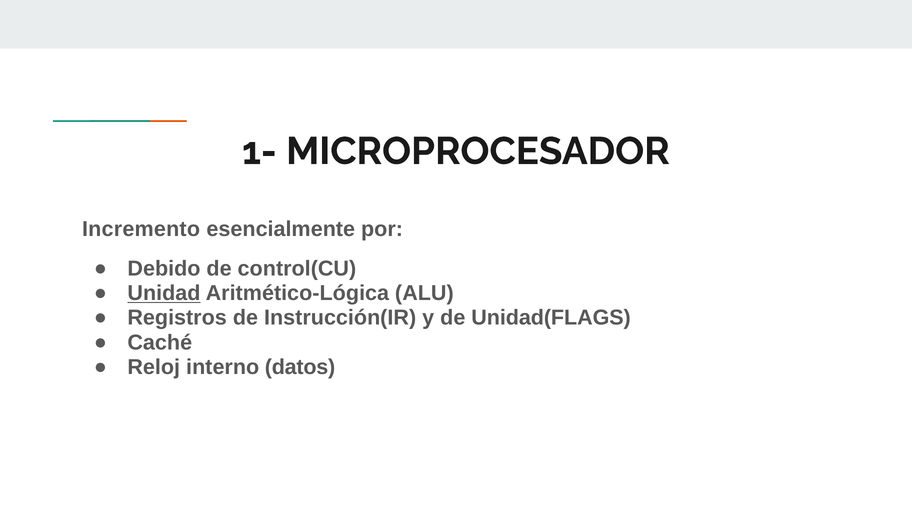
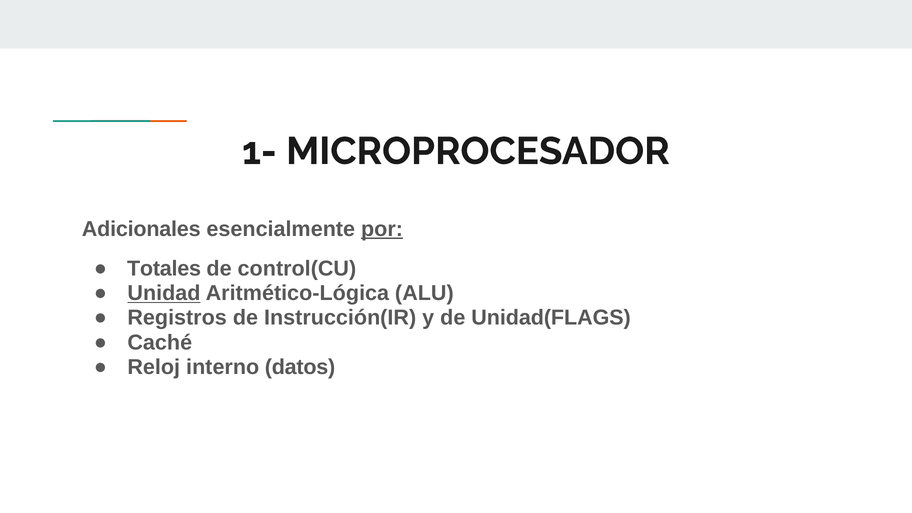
Incremento: Incremento -> Adicionales
por underline: none -> present
Debido: Debido -> Totales
